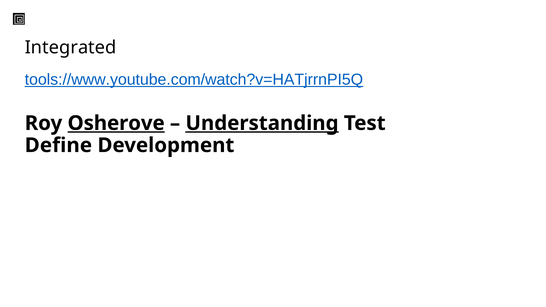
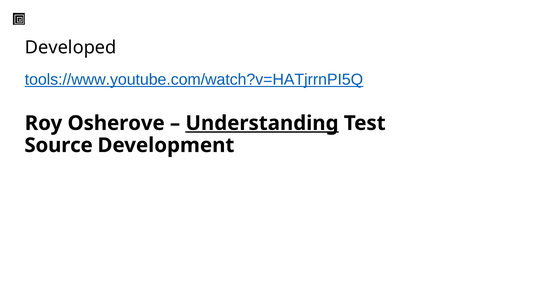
Integrated: Integrated -> Developed
Osherove underline: present -> none
Define: Define -> Source
